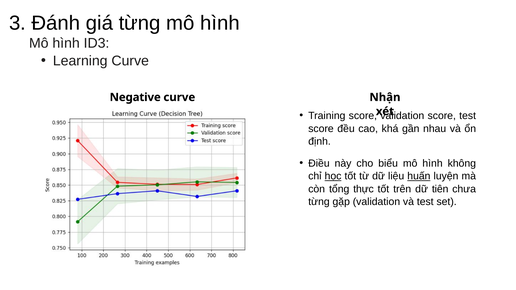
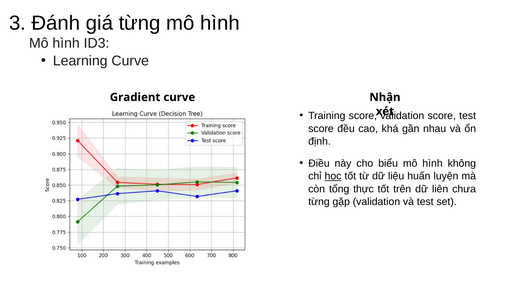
Negative: Negative -> Gradient
huấn underline: present -> none
tiên: tiên -> liên
